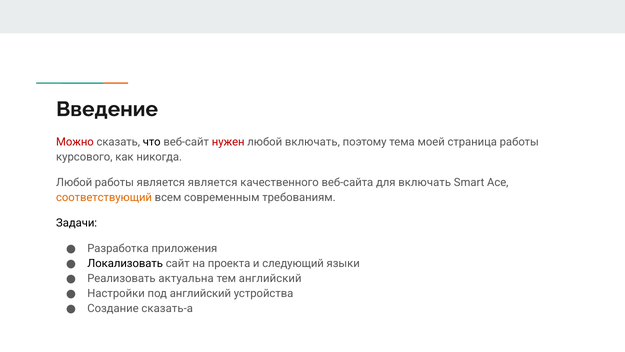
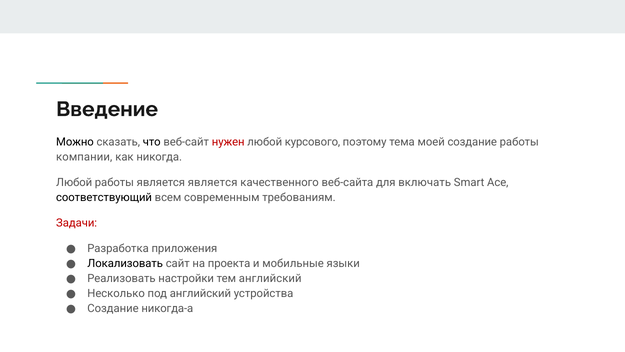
Можно colour: red -> black
любой включать: включать -> курсового
моей страница: страница -> создание
курсового: курсового -> компании
соответствующий colour: orange -> black
Задачи colour: black -> red
следующий: следующий -> мобильные
актуальна: актуальна -> настройки
Настройки: Настройки -> Несколько
сказать-а: сказать-а -> никогда-а
